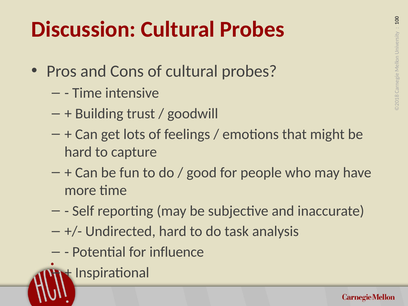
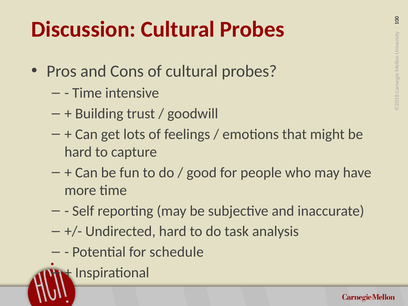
influence: influence -> schedule
